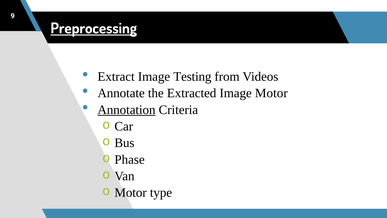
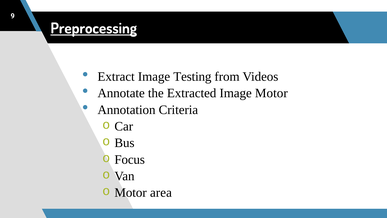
Annotation underline: present -> none
Phase: Phase -> Focus
type: type -> area
